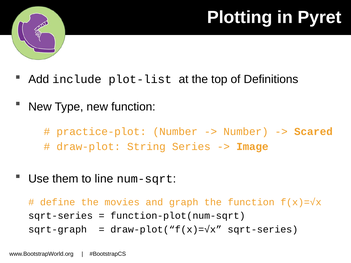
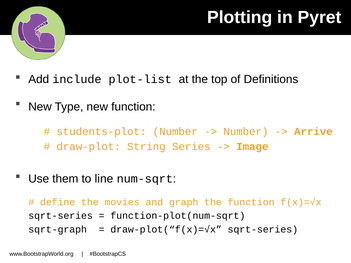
practice-plot: practice-plot -> students-plot
Scared: Scared -> Arrive
